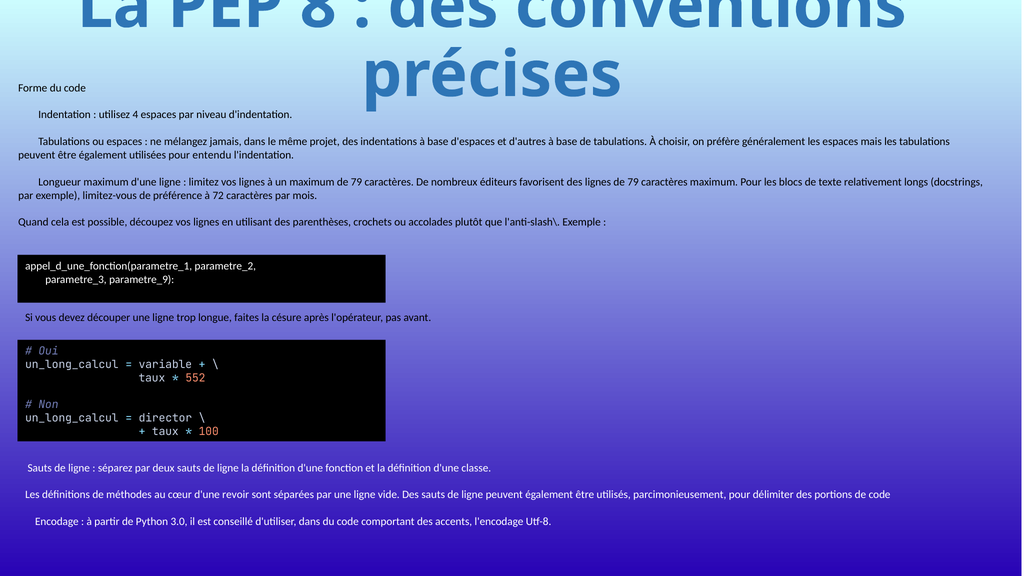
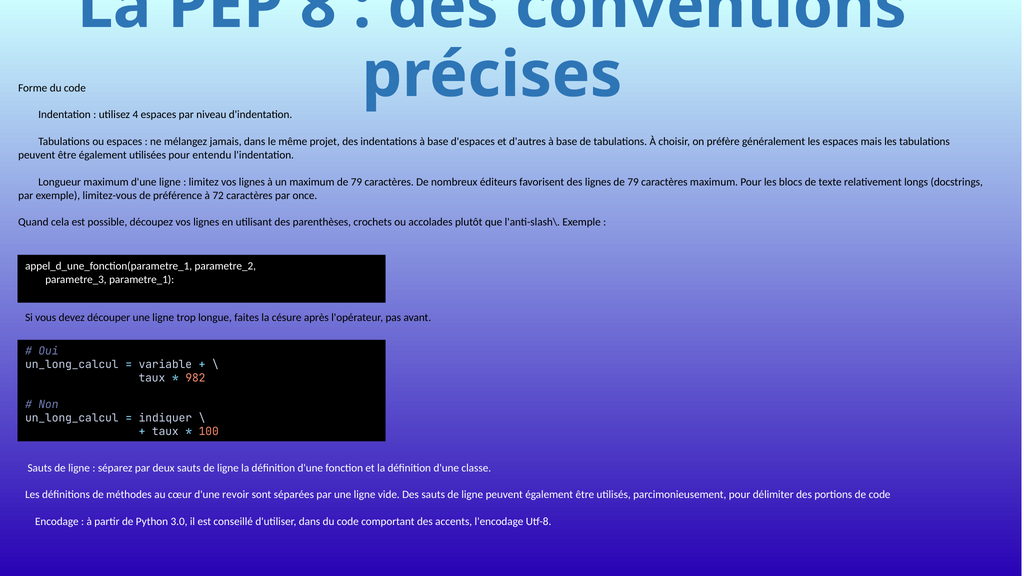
mois: mois -> once
parametre_9: parametre_9 -> parametre_1
552: 552 -> 982
director: director -> indiquer
